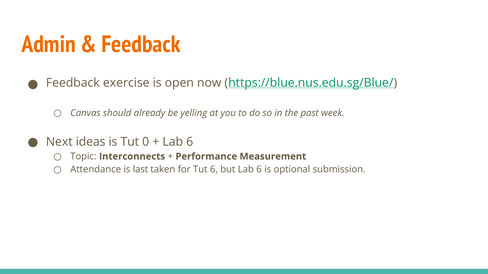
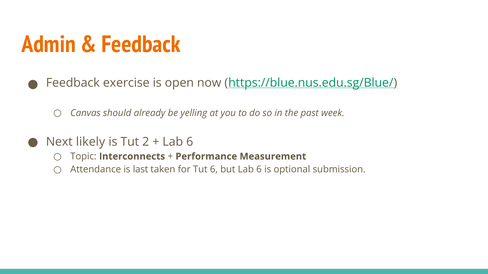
ideas: ideas -> likely
0: 0 -> 2
